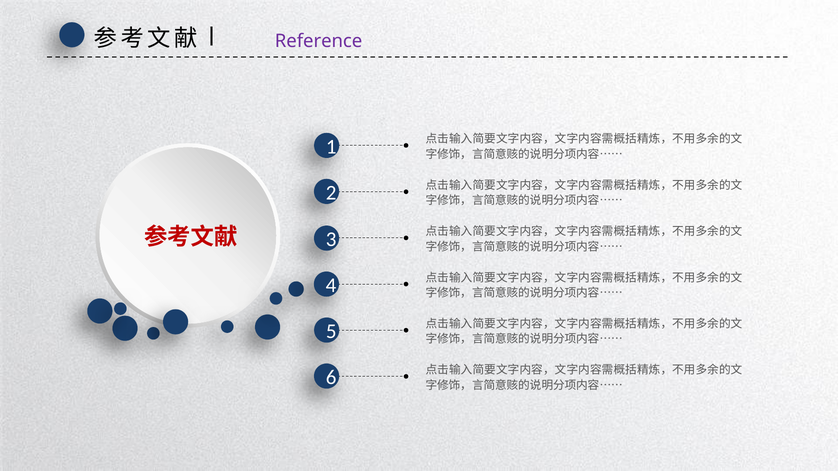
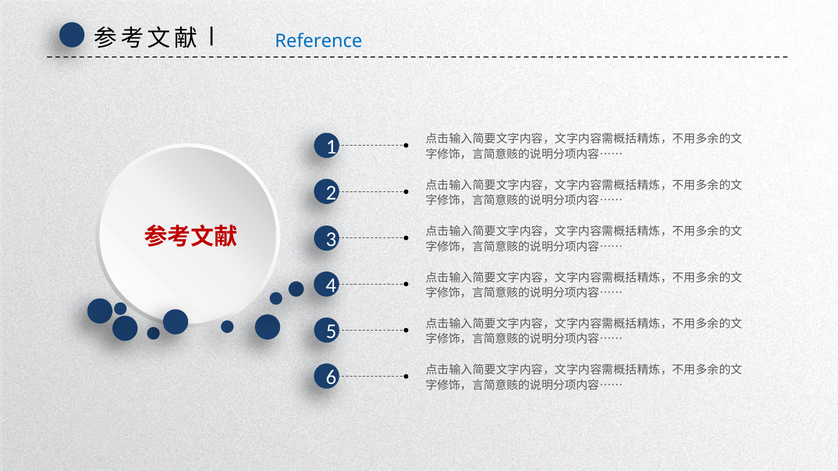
Reference colour: purple -> blue
